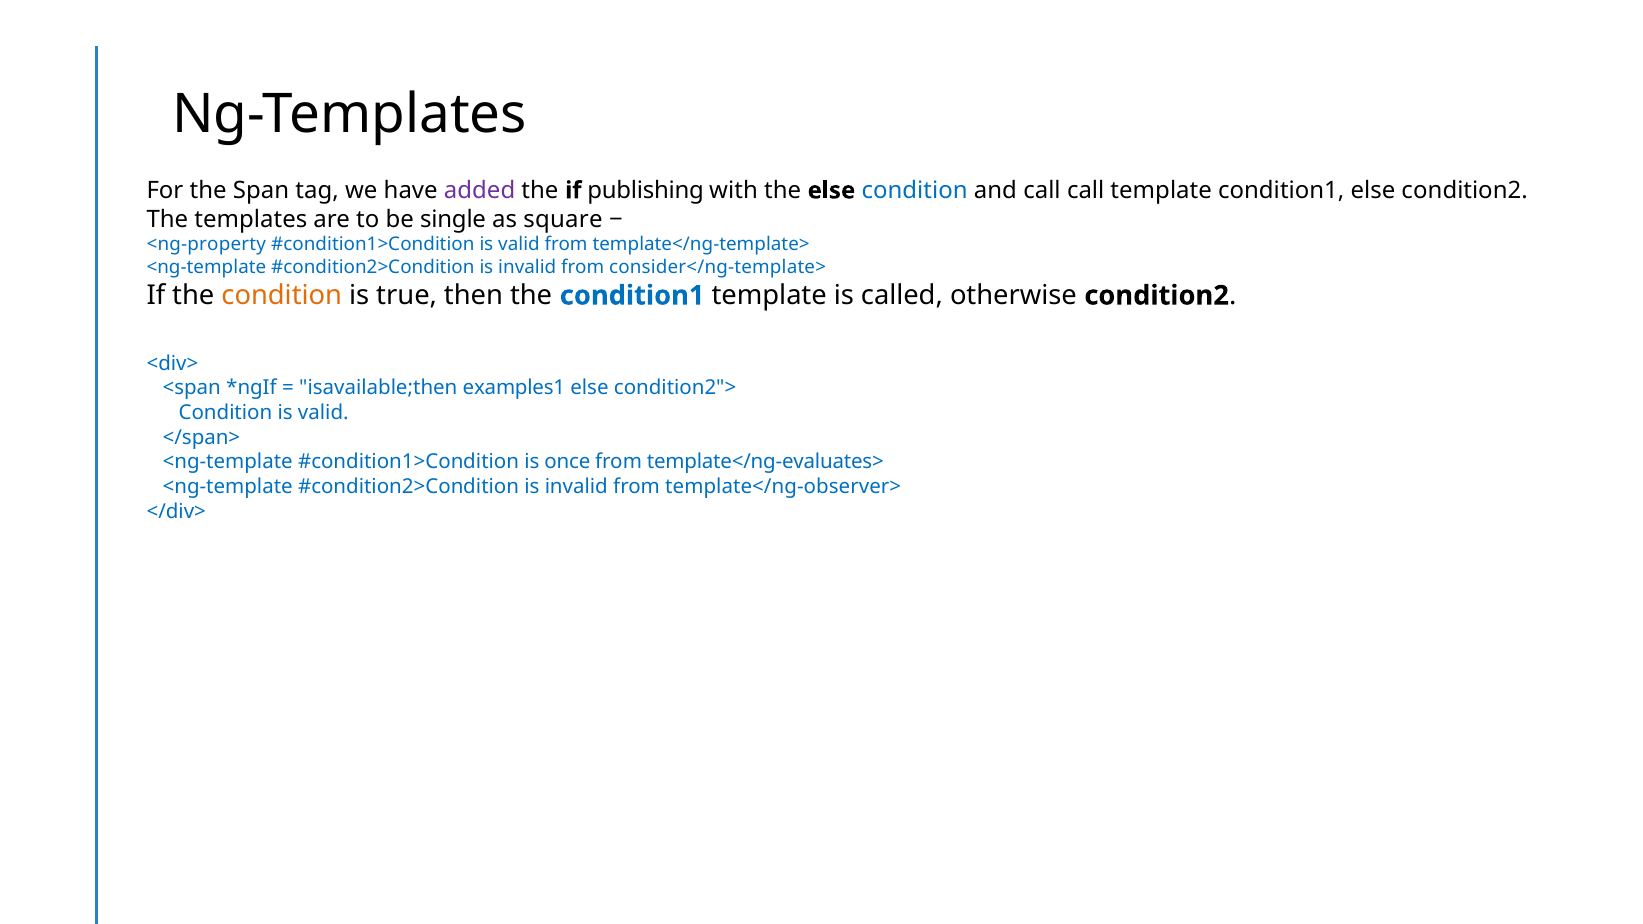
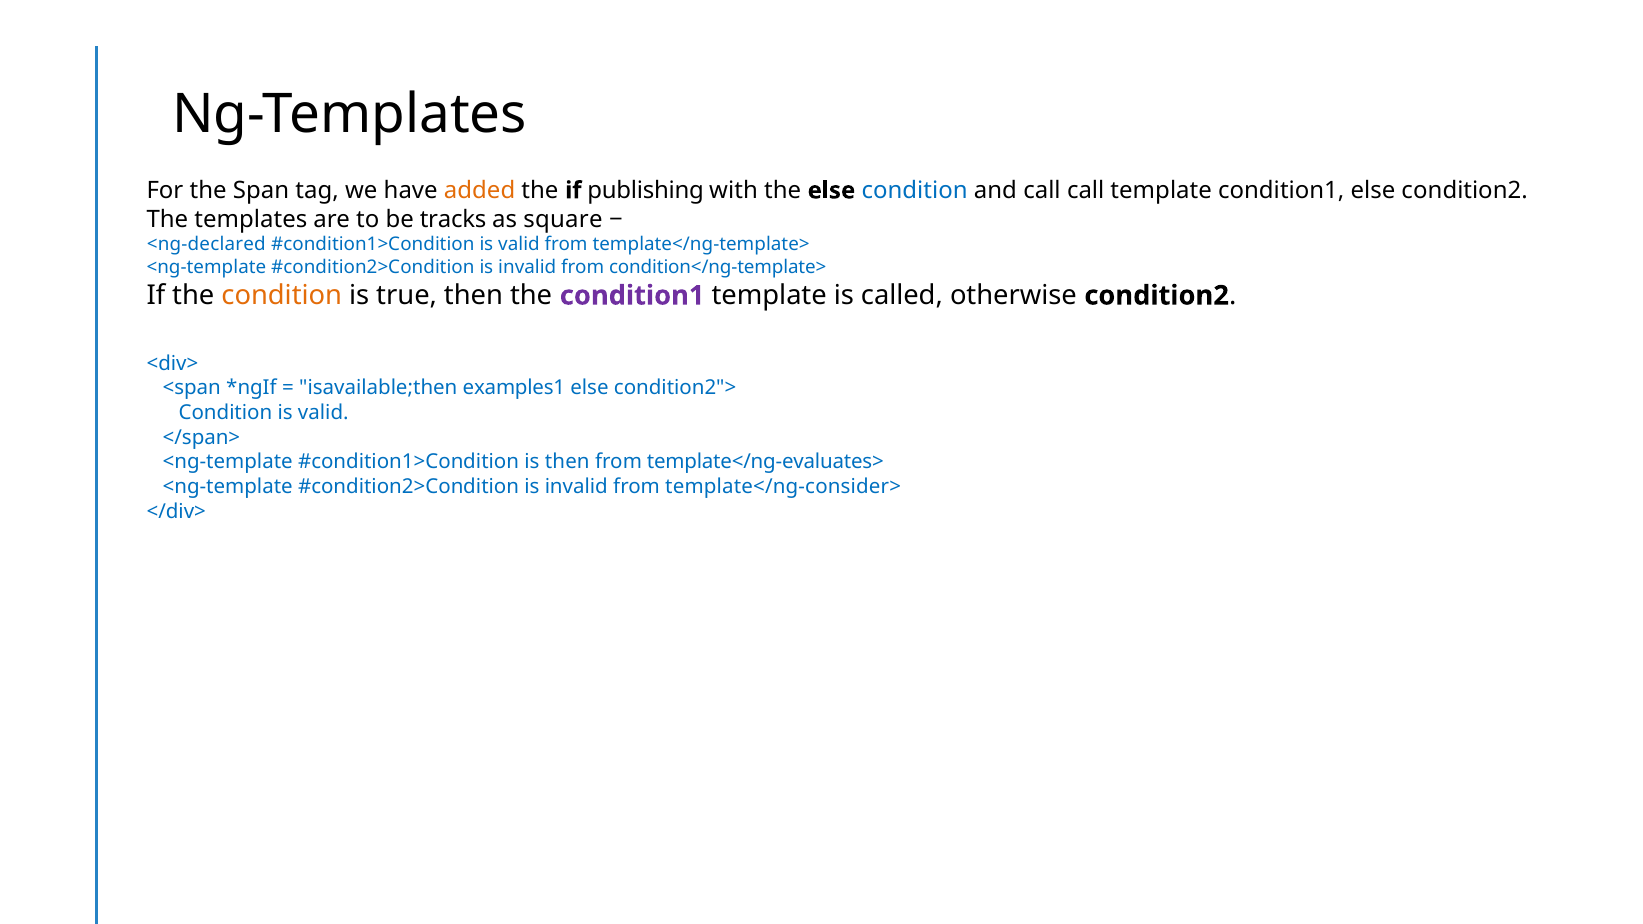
added colour: purple -> orange
single: single -> tracks
<ng-property: <ng-property -> <ng-declared
consider</ng-template>: consider</ng-template> -> condition</ng-template>
condition1 at (632, 296) colour: blue -> purple
is once: once -> then
template</ng-observer>: template</ng-observer> -> template</ng-consider>
